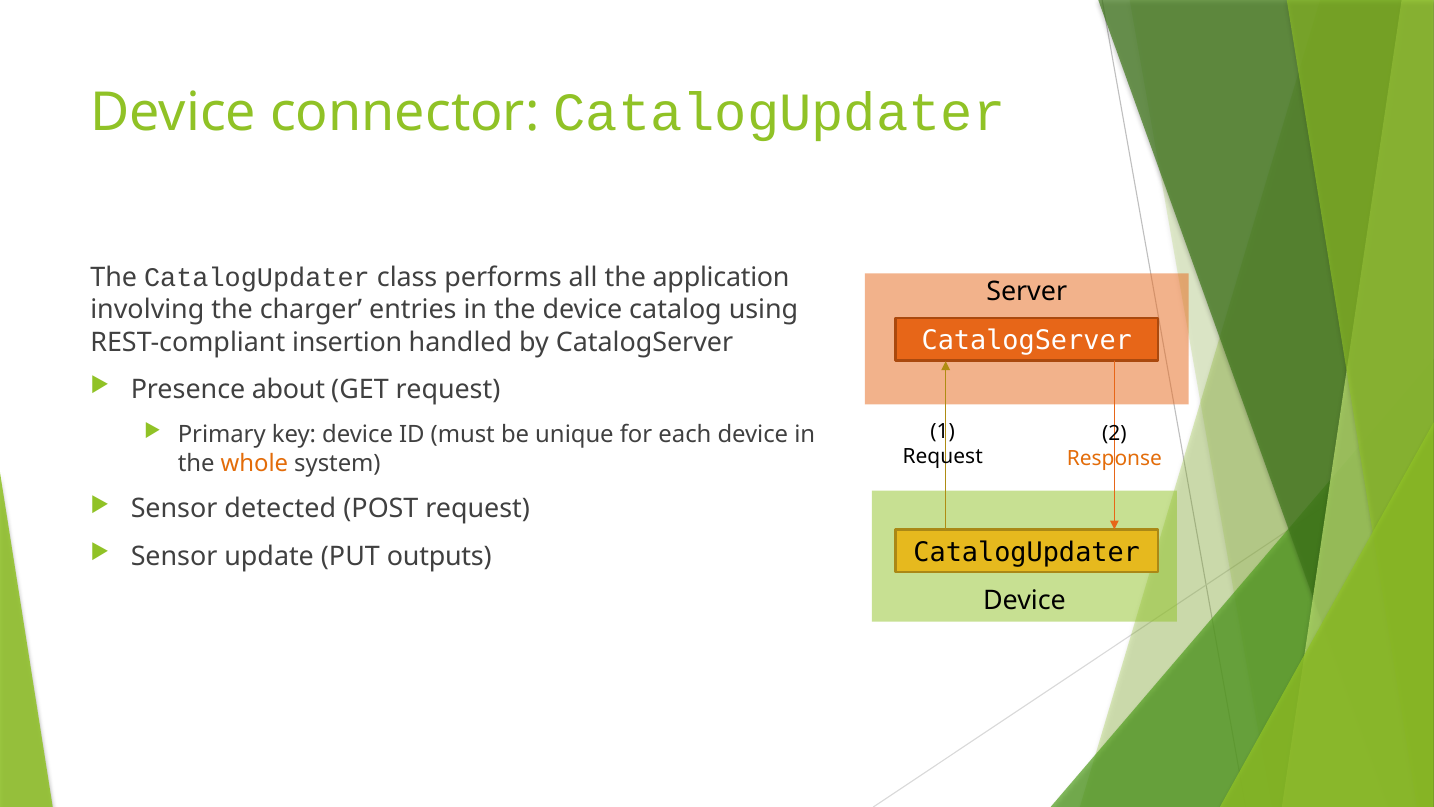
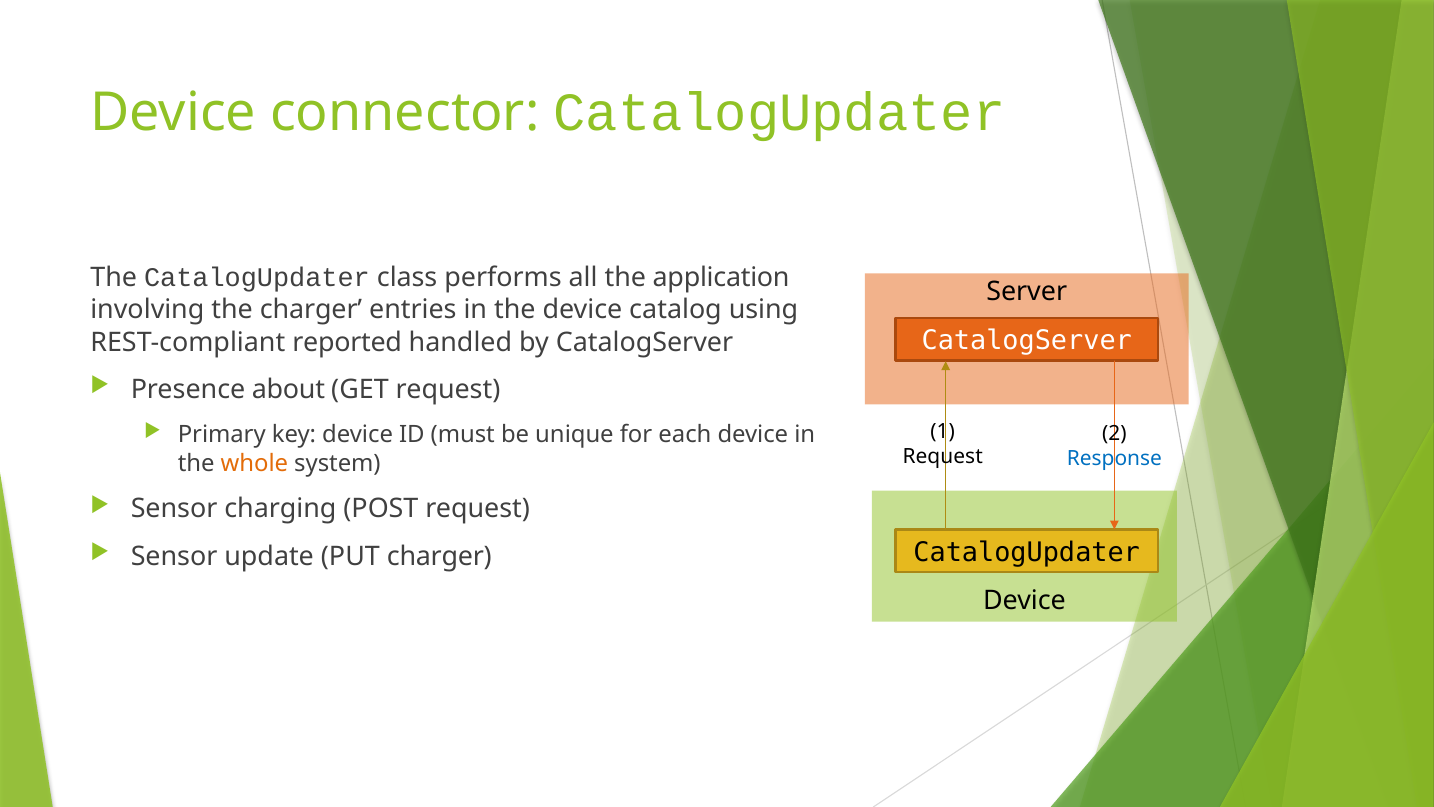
insertion: insertion -> reported
Response colour: orange -> blue
detected: detected -> charging
PUT outputs: outputs -> charger
